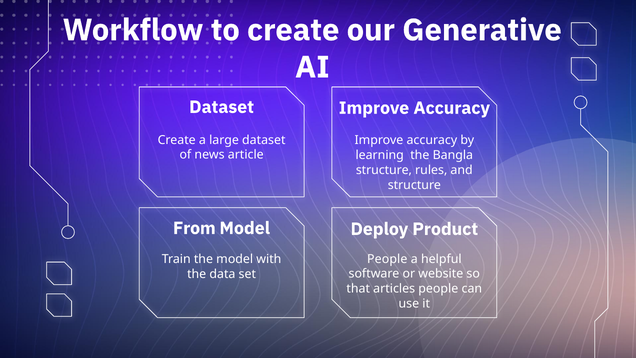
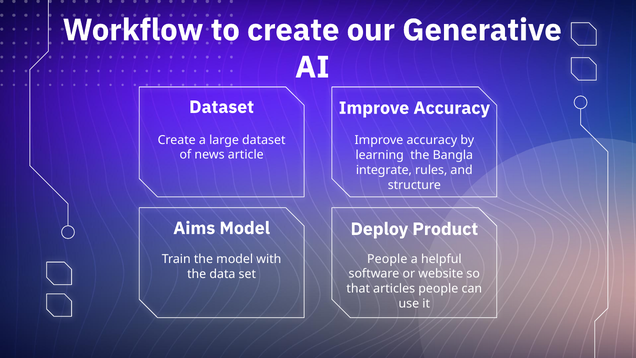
structure at (384, 170): structure -> integrate
From: From -> Aims
